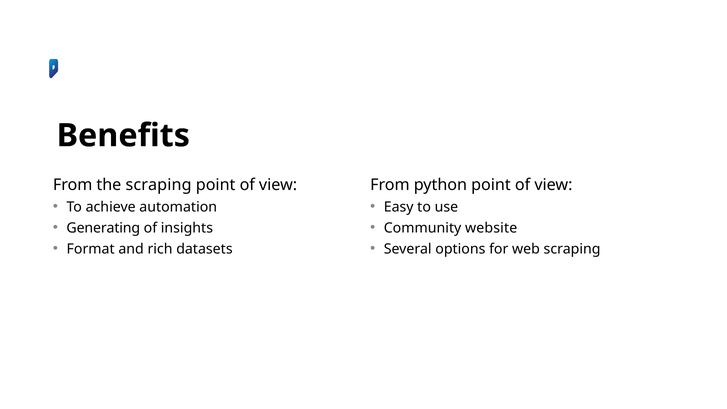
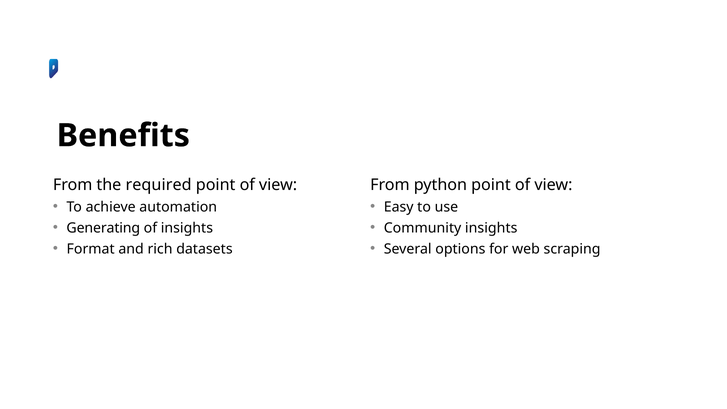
the scraping: scraping -> required
Community website: website -> insights
